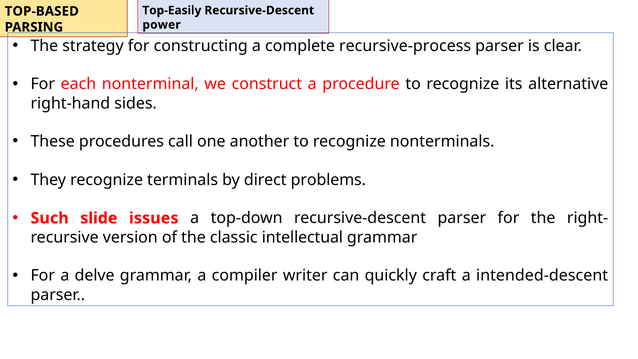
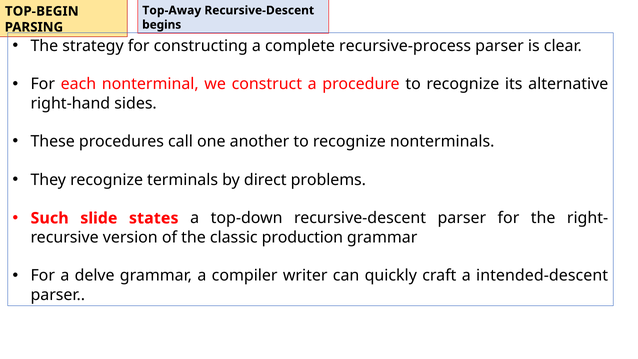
Top-Easily: Top-Easily -> Top-Away
TOP-BASED: TOP-BASED -> TOP-BEGIN
power: power -> begins
issues: issues -> states
intellectual: intellectual -> production
